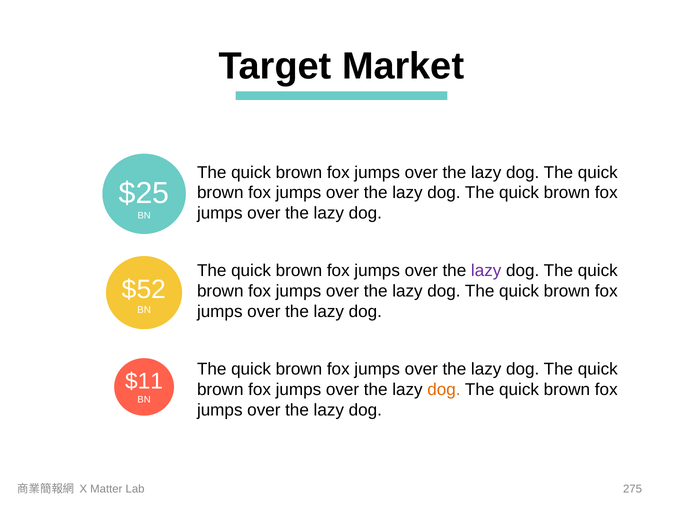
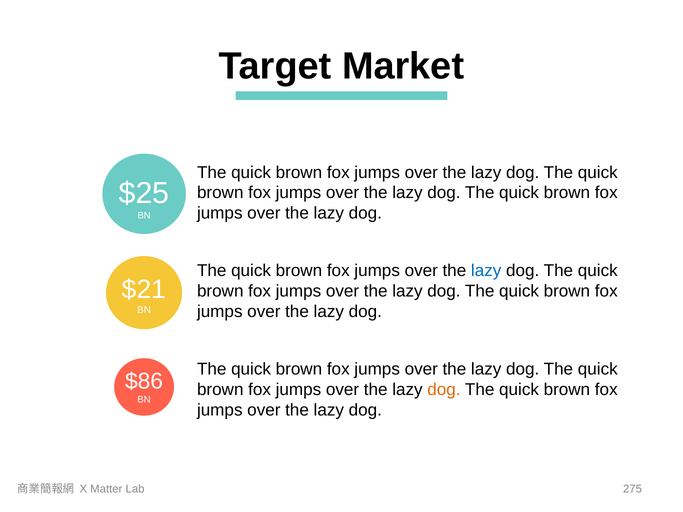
lazy at (486, 271) colour: purple -> blue
$52: $52 -> $21
$11: $11 -> $86
